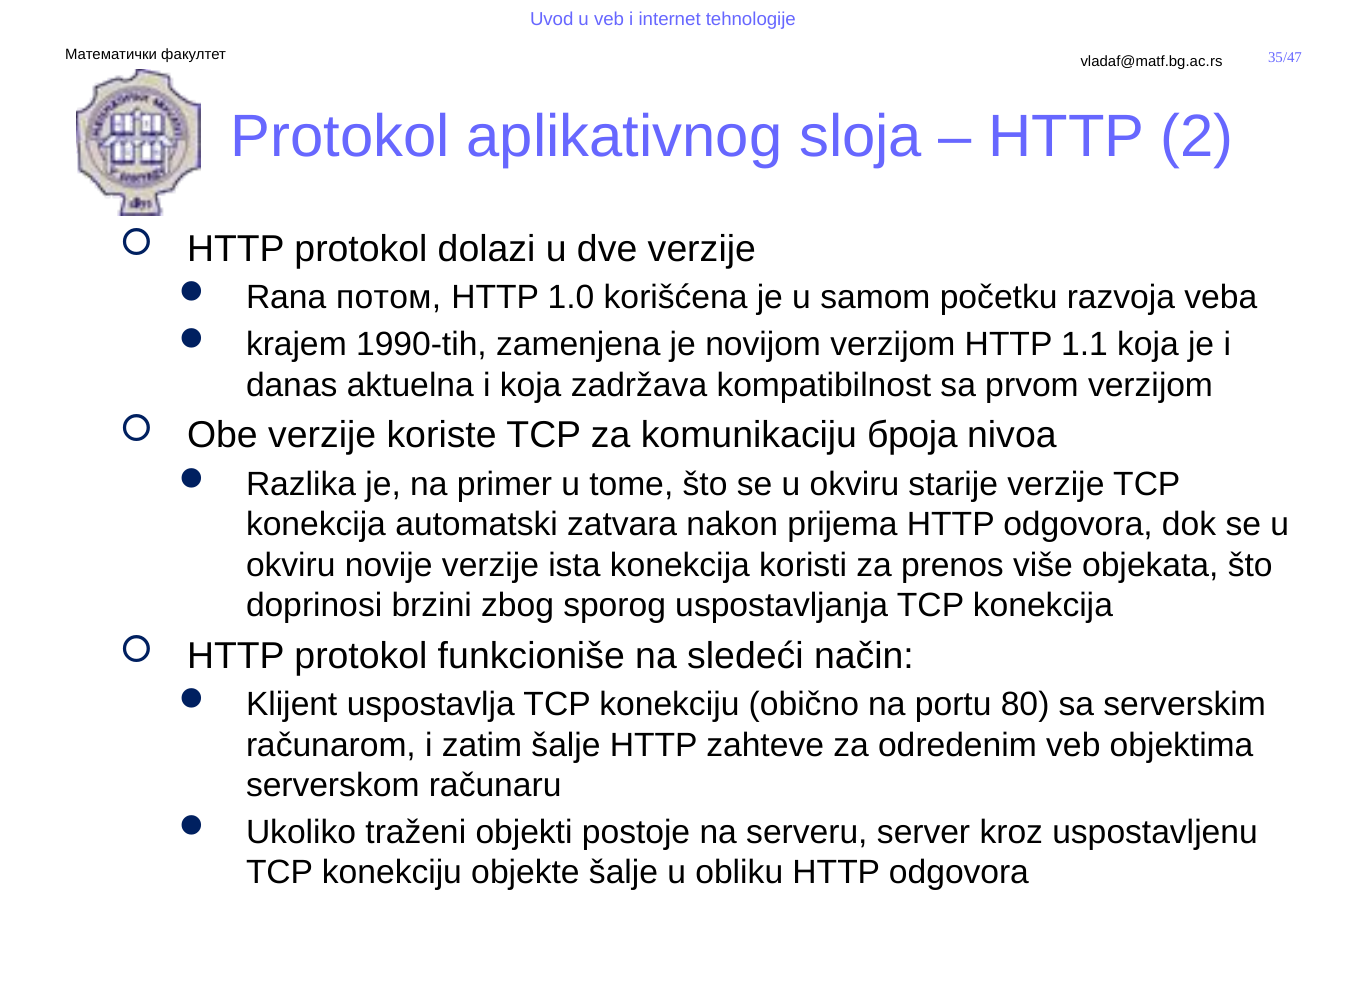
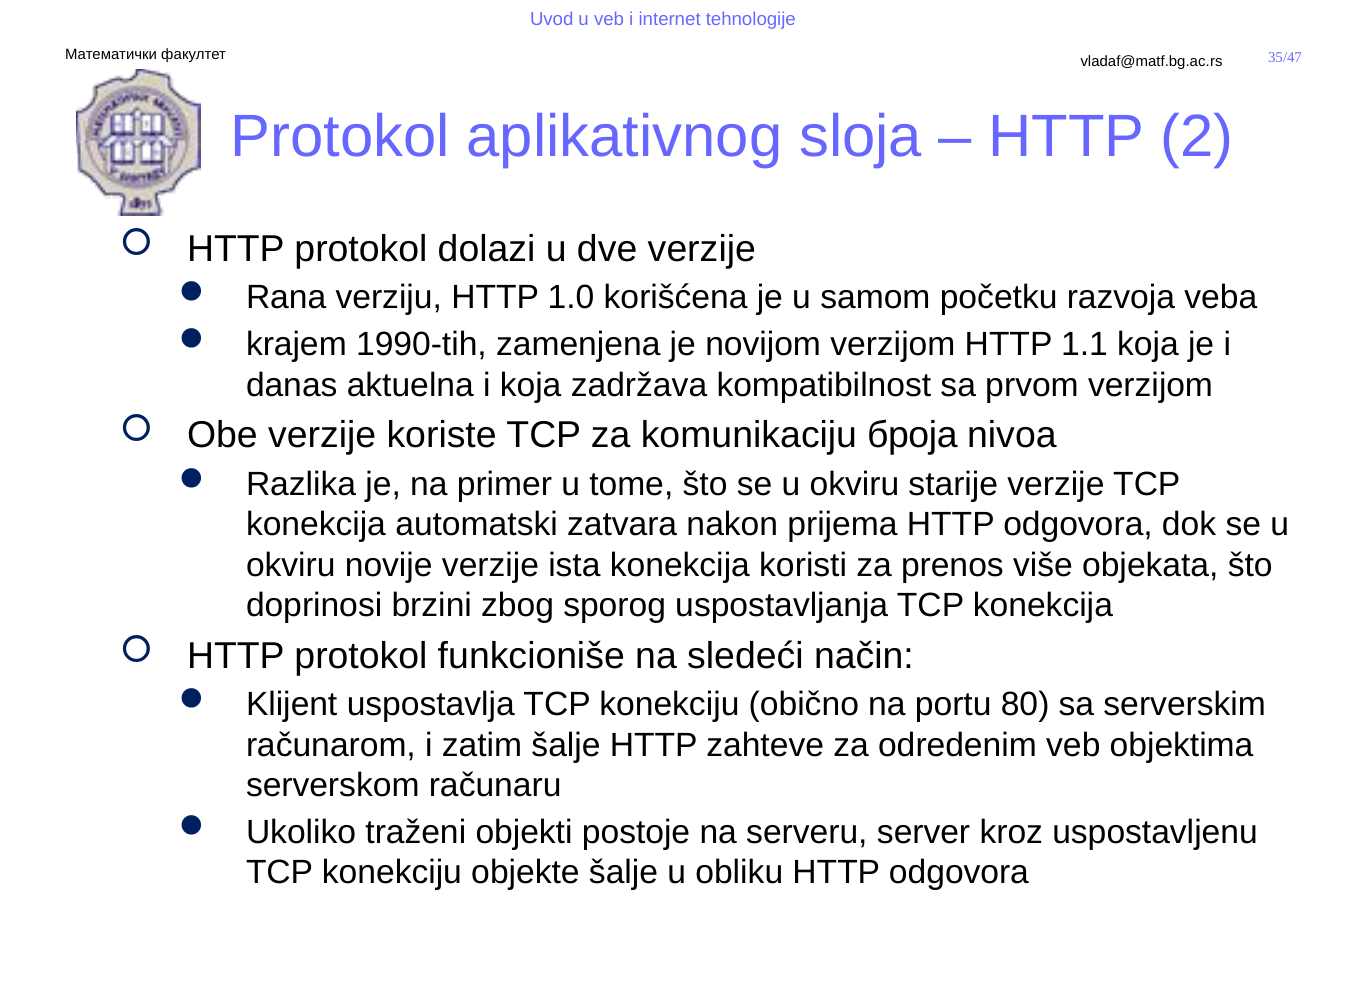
потом: потом -> verziju
